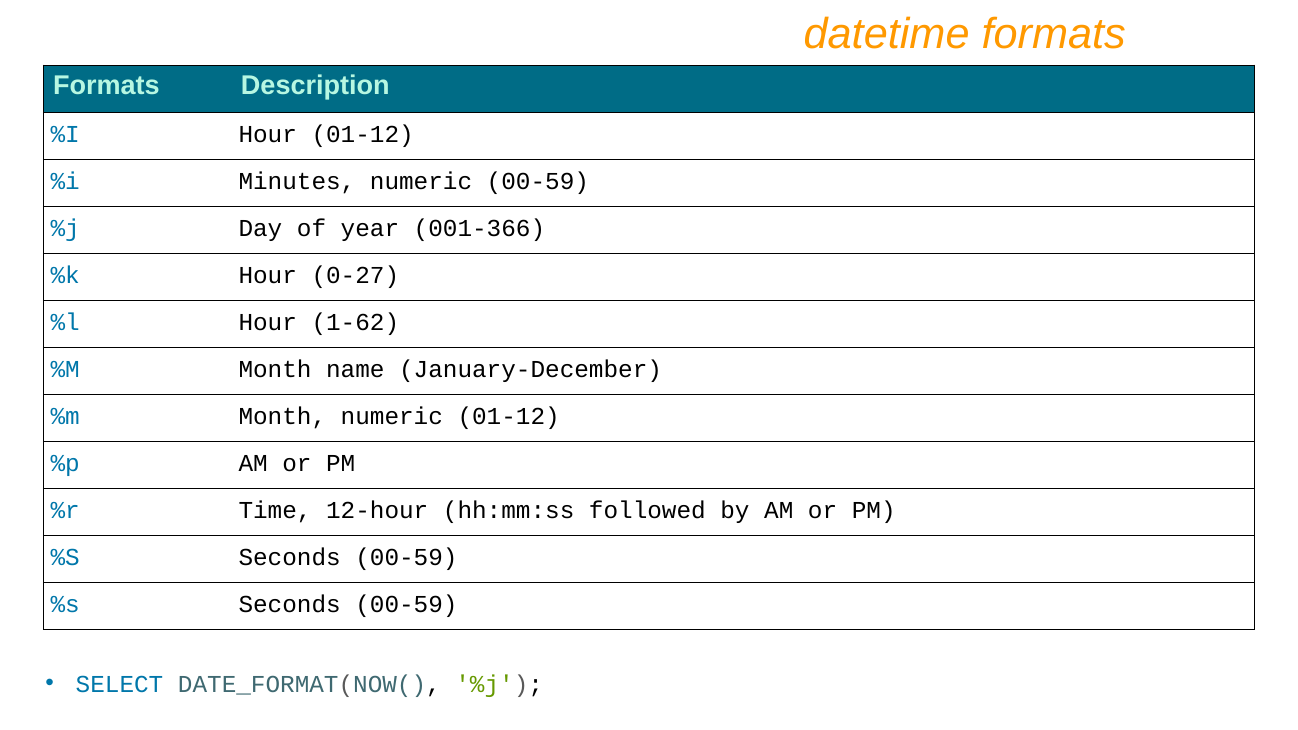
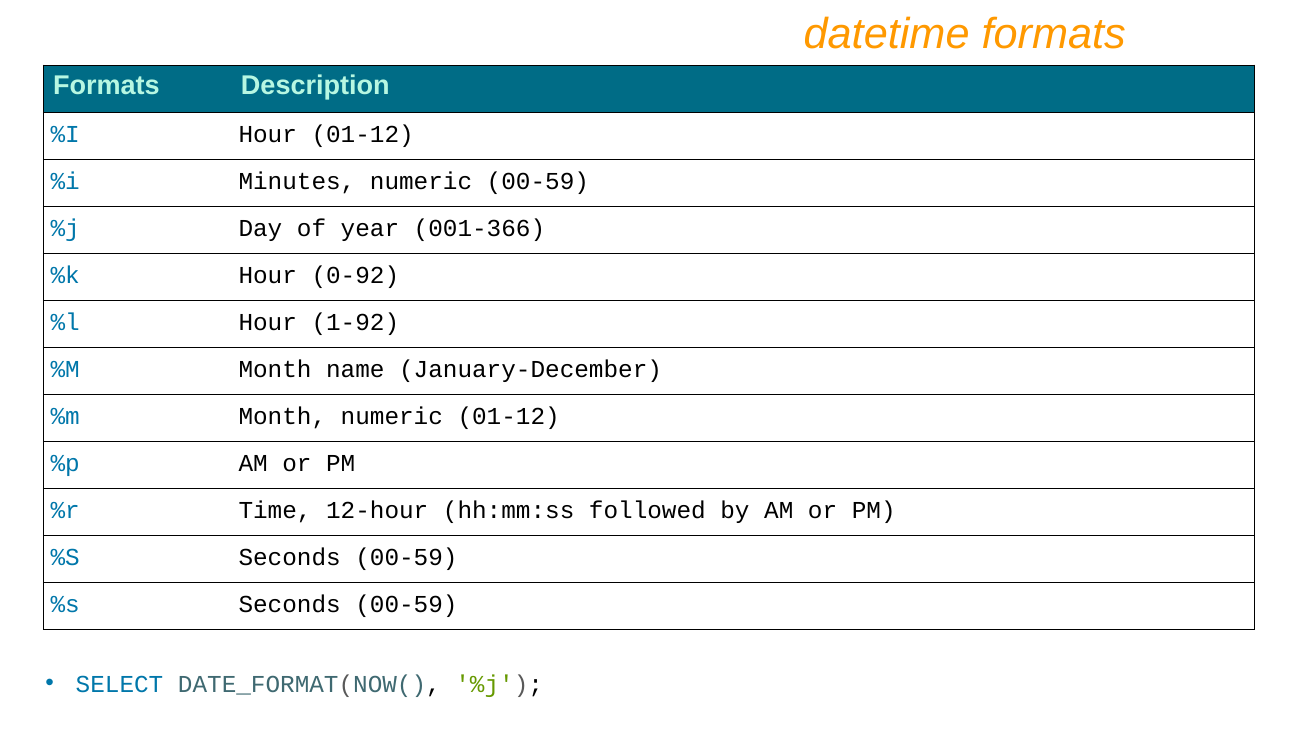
0-27: 0-27 -> 0-92
1-62: 1-62 -> 1-92
